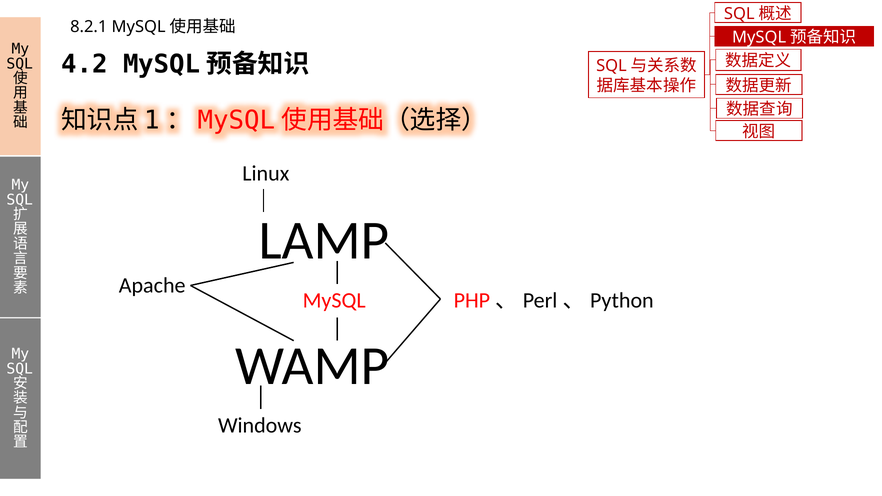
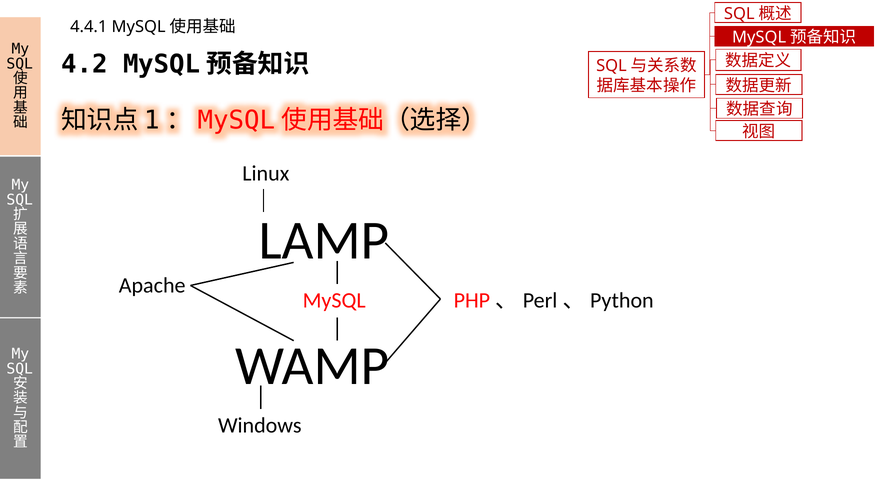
8.2.1: 8.2.1 -> 4.4.1
